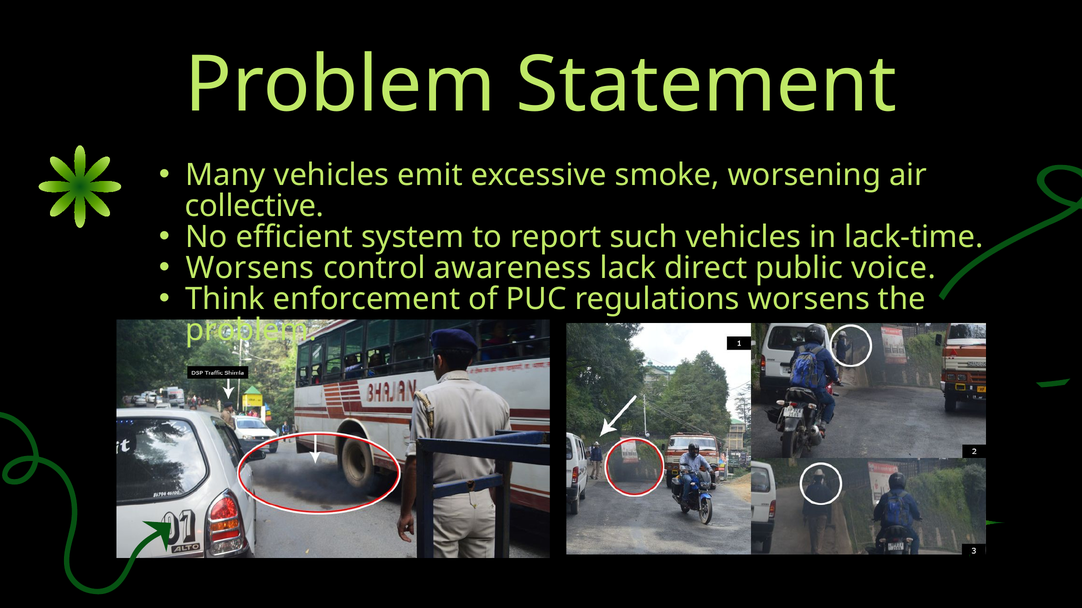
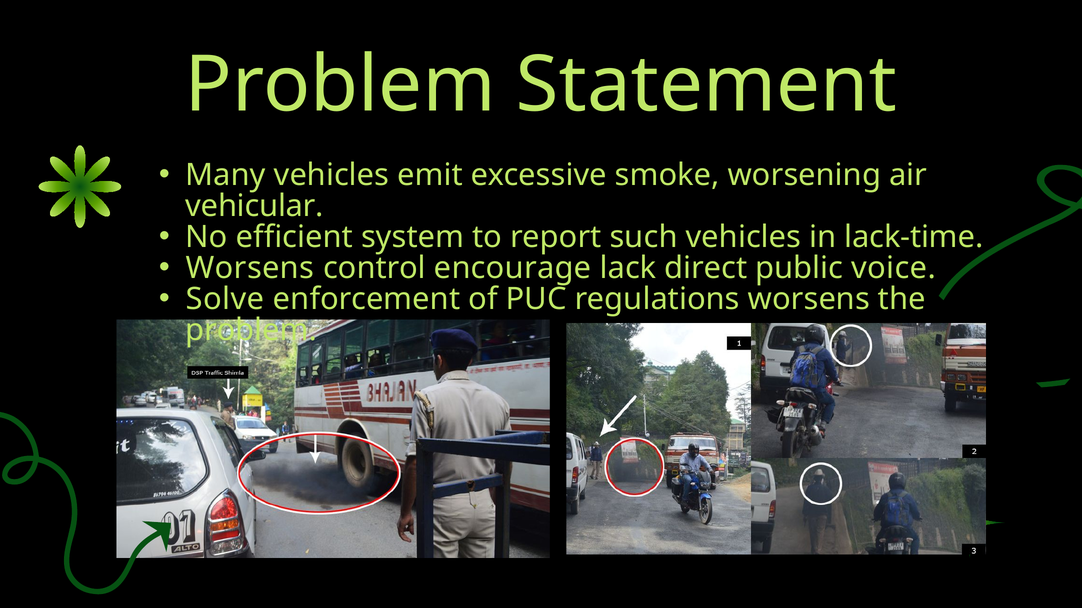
collective: collective -> vehicular
awareness: awareness -> encourage
Think: Think -> Solve
